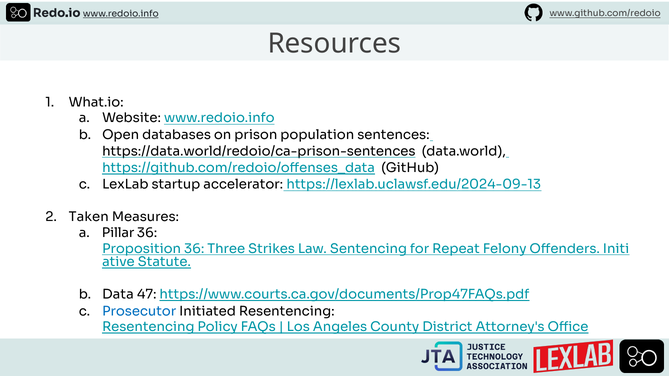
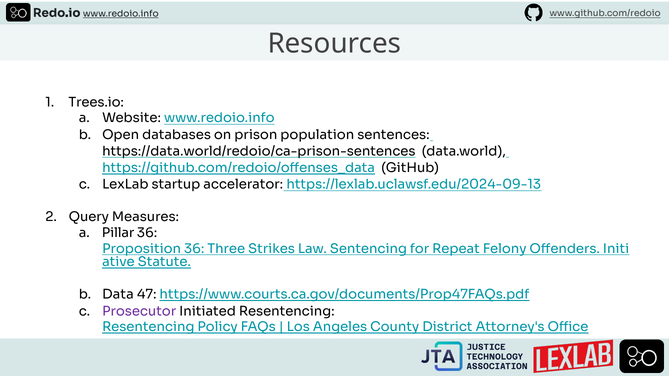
What.io: What.io -> Trees.io
Taken: Taken -> Query
Prosecutor colour: blue -> purple
